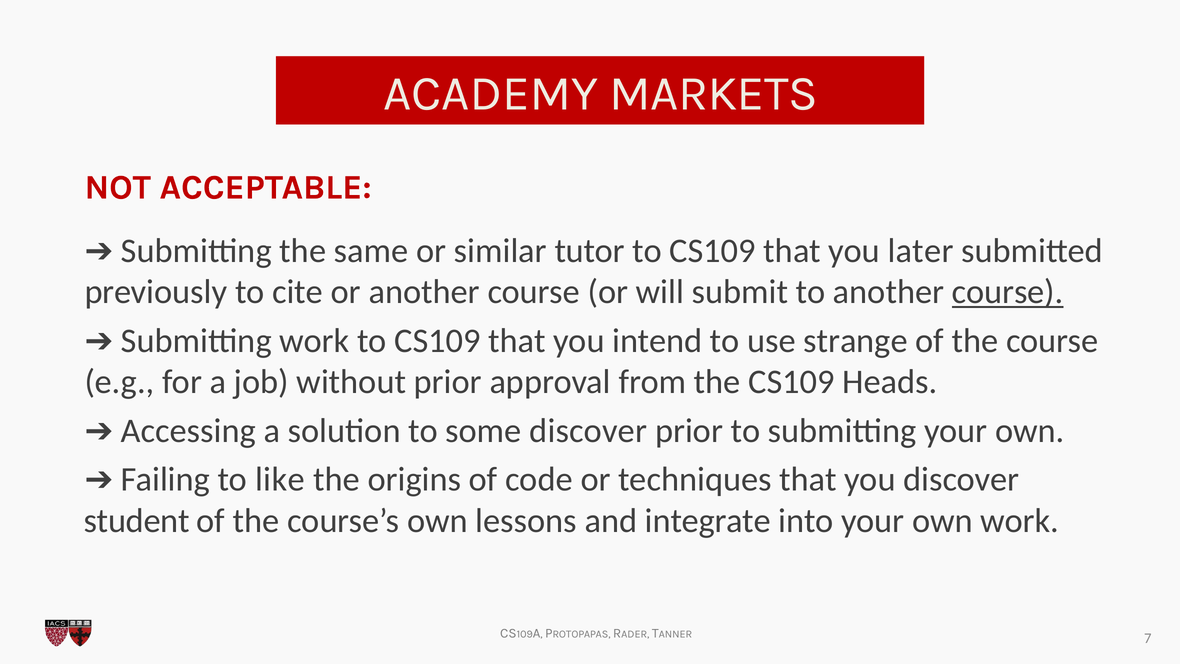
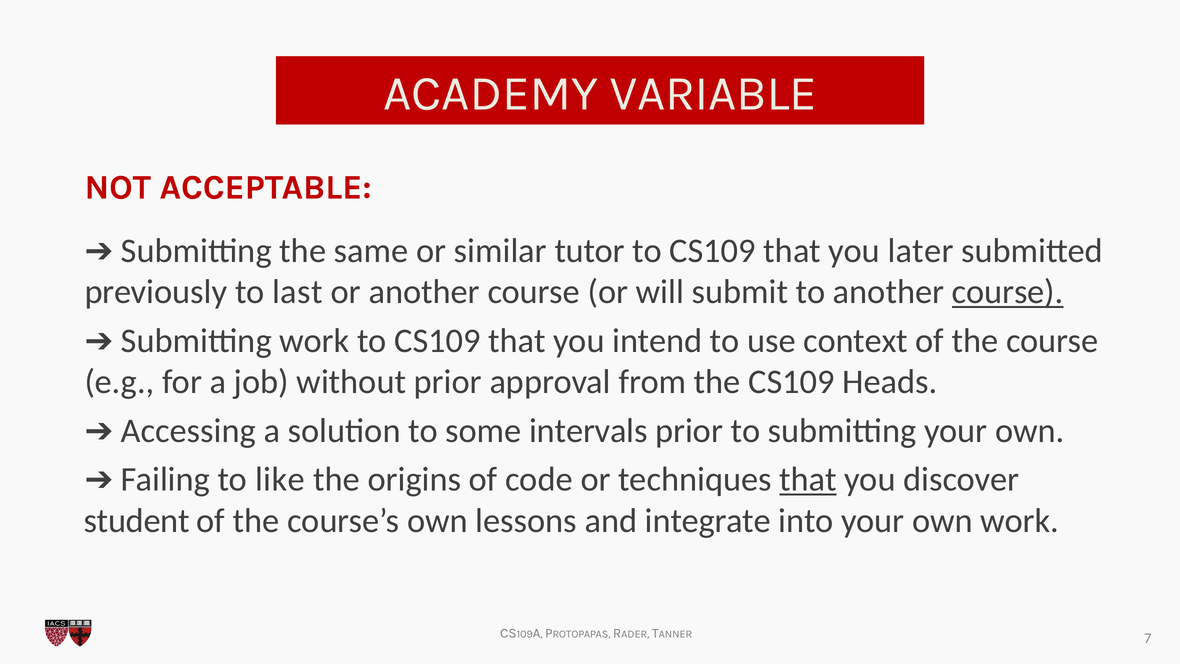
MARKETS: MARKETS -> VARIABLE
cite: cite -> last
strange: strange -> context
some discover: discover -> intervals
that at (808, 479) underline: none -> present
